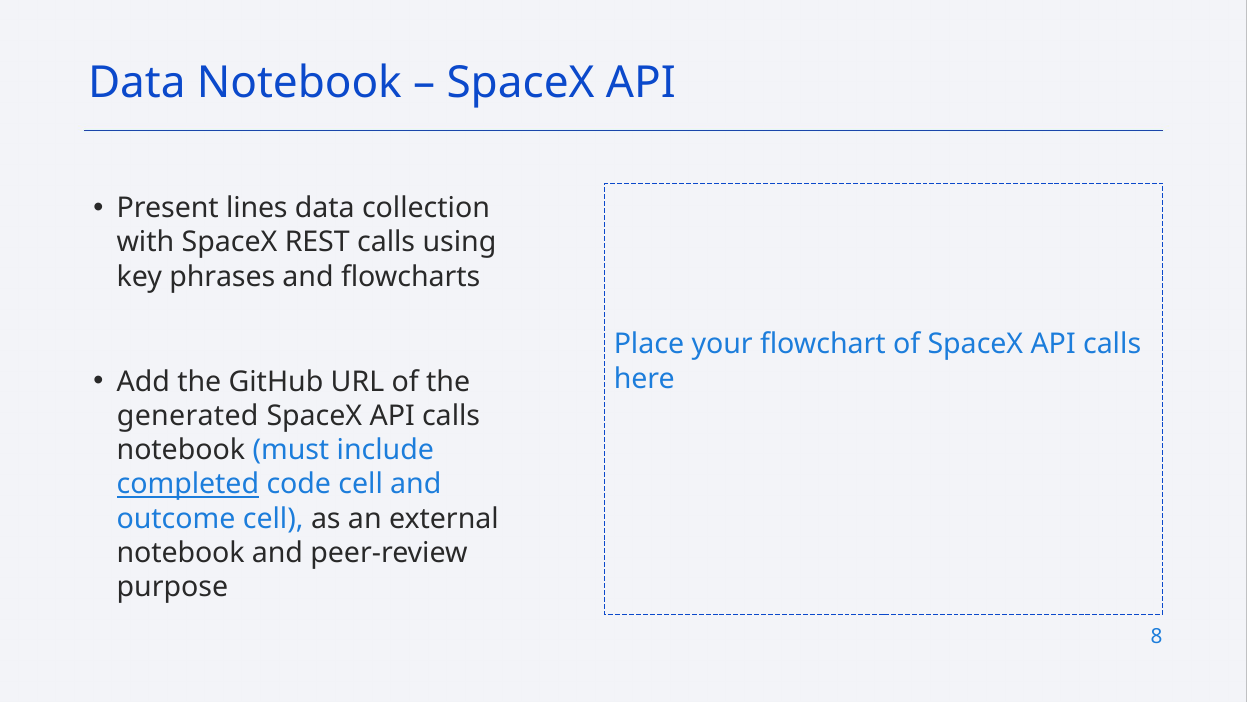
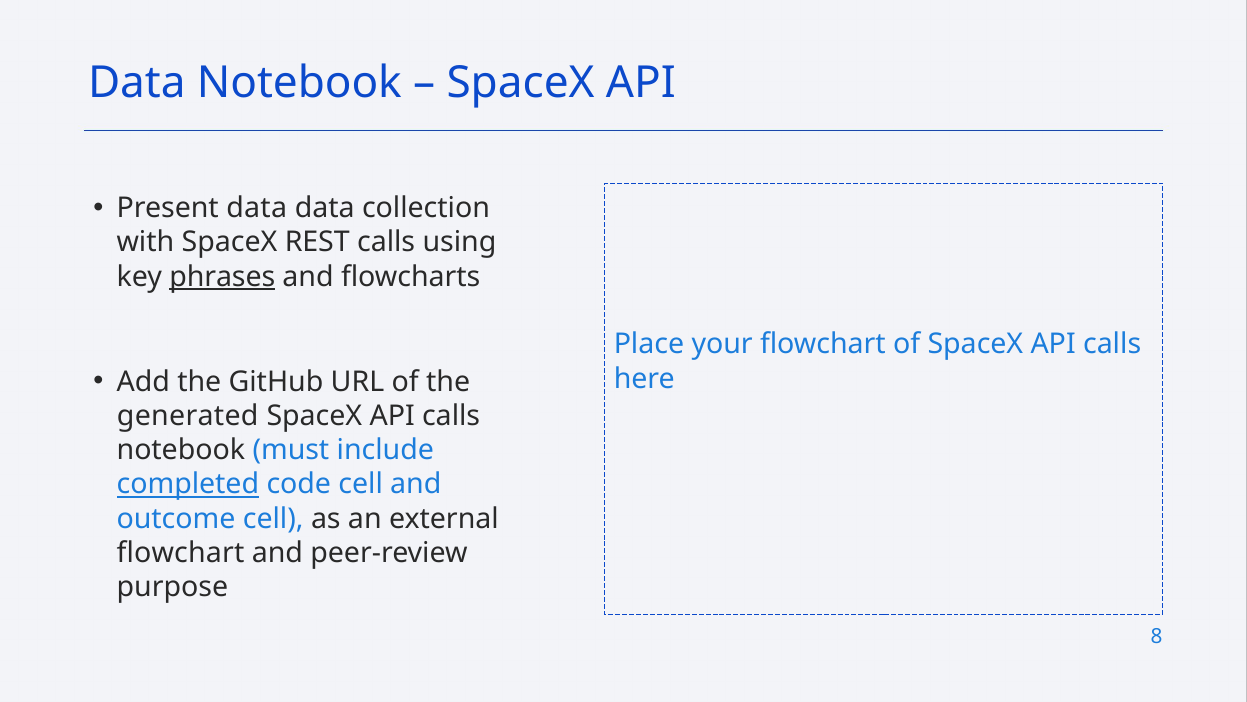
Present lines: lines -> data
phrases underline: none -> present
notebook at (181, 552): notebook -> flowchart
